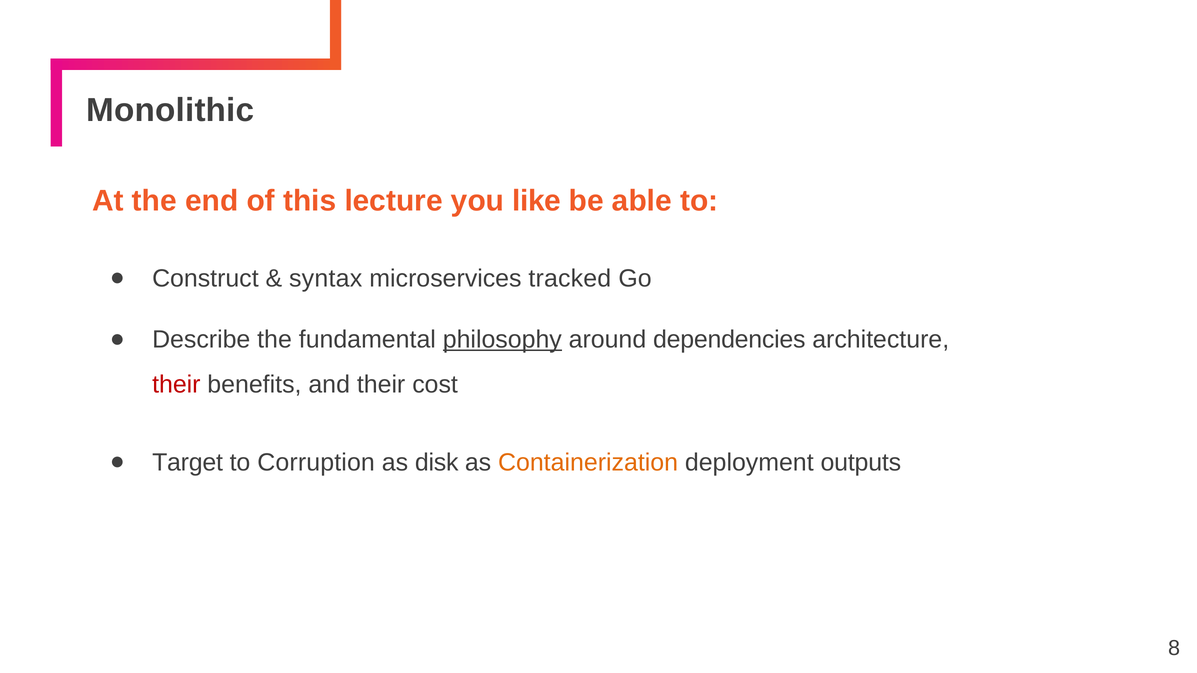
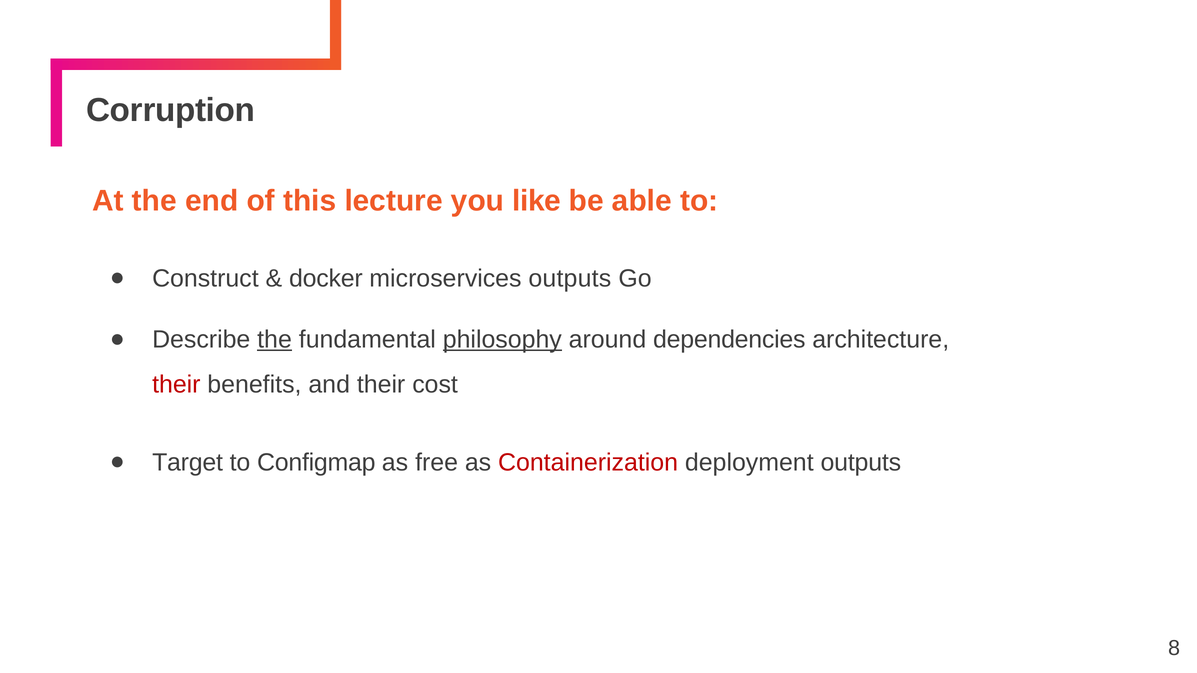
Monolithic: Monolithic -> Corruption
syntax: syntax -> docker
microservices tracked: tracked -> outputs
the at (275, 340) underline: none -> present
Corruption: Corruption -> Configmap
disk: disk -> free
Containerization colour: orange -> red
